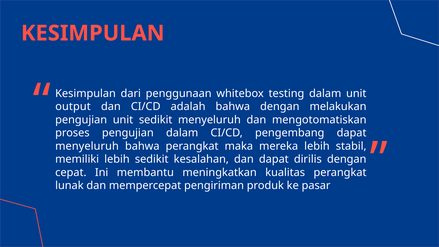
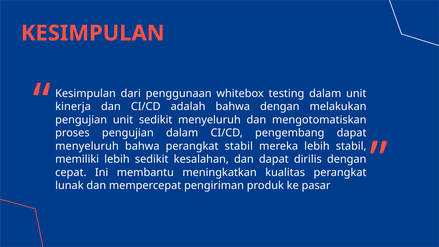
output: output -> kinerja
perangkat maka: maka -> stabil
